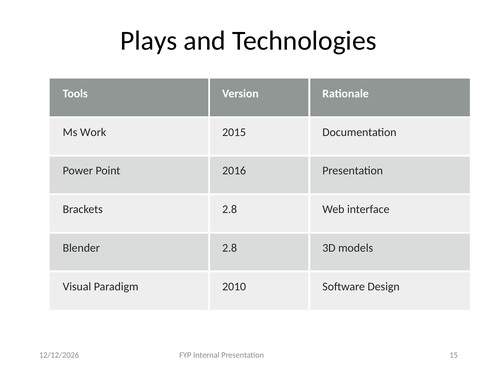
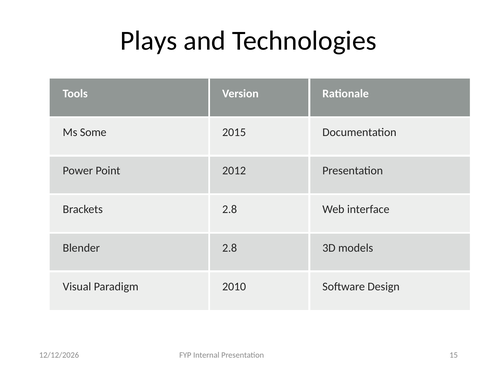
Work: Work -> Some
2016: 2016 -> 2012
